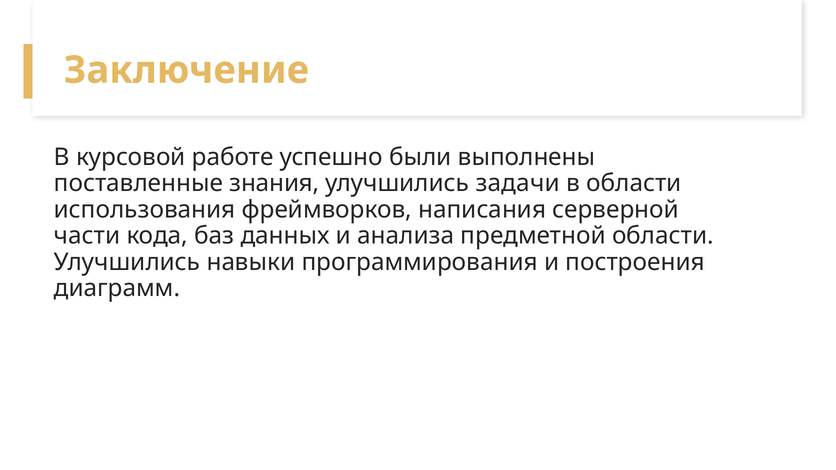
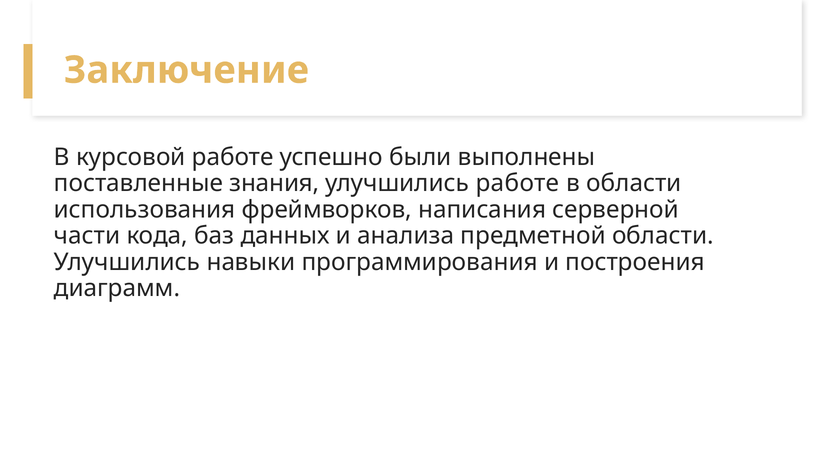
улучшились задачи: задачи -> работе
